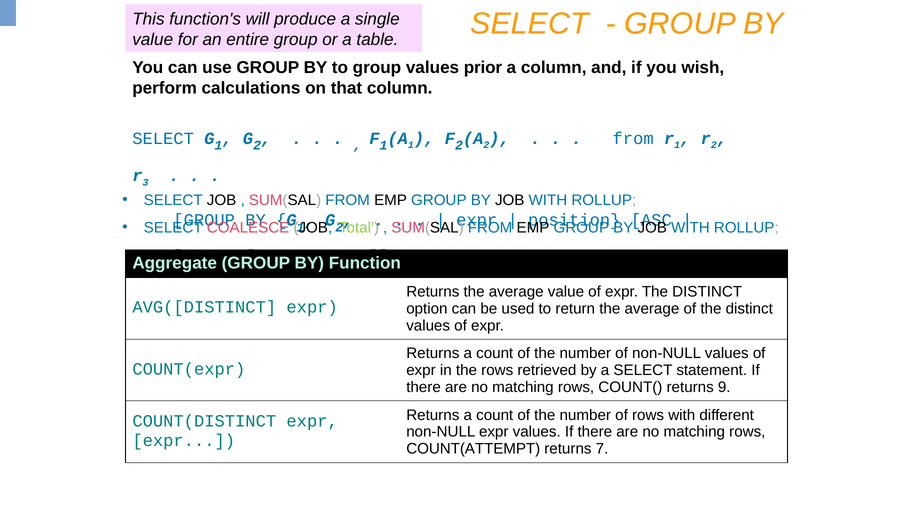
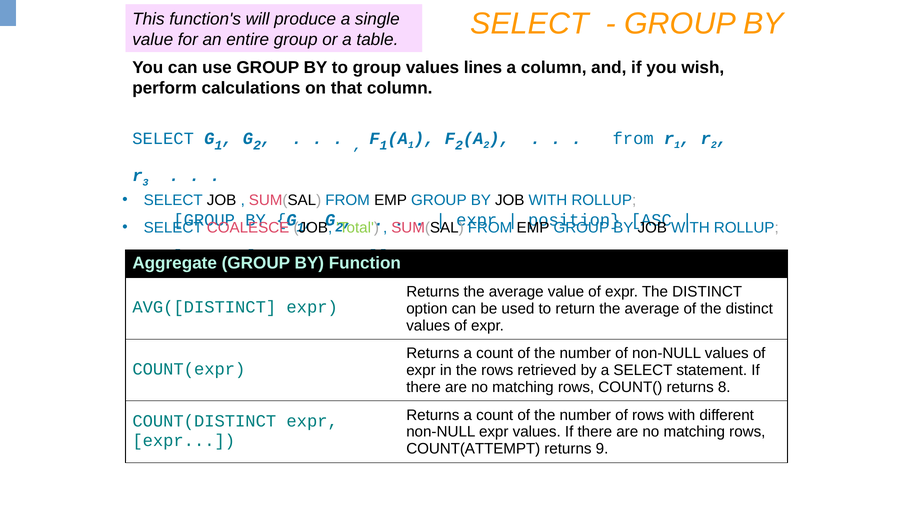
prior: prior -> lines
9: 9 -> 8
7: 7 -> 9
